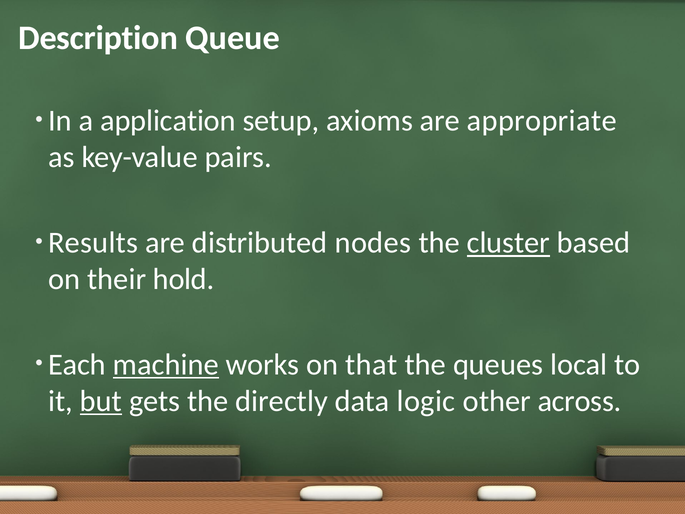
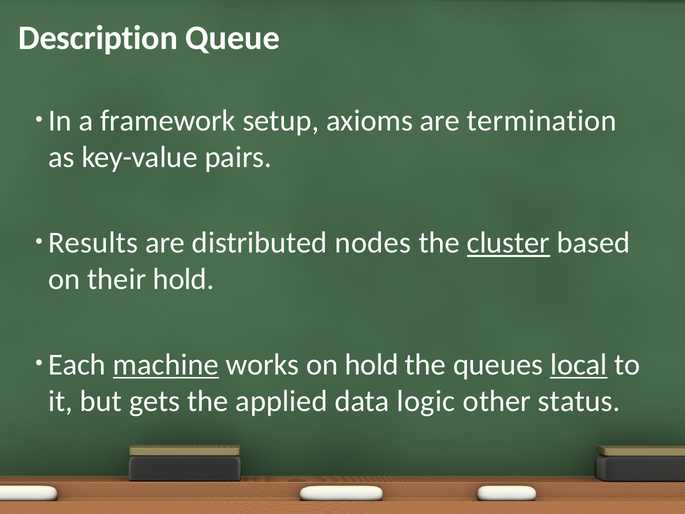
application: application -> framework
appropriate: appropriate -> termination
on that: that -> hold
local underline: none -> present
but underline: present -> none
directly: directly -> applied
across: across -> status
